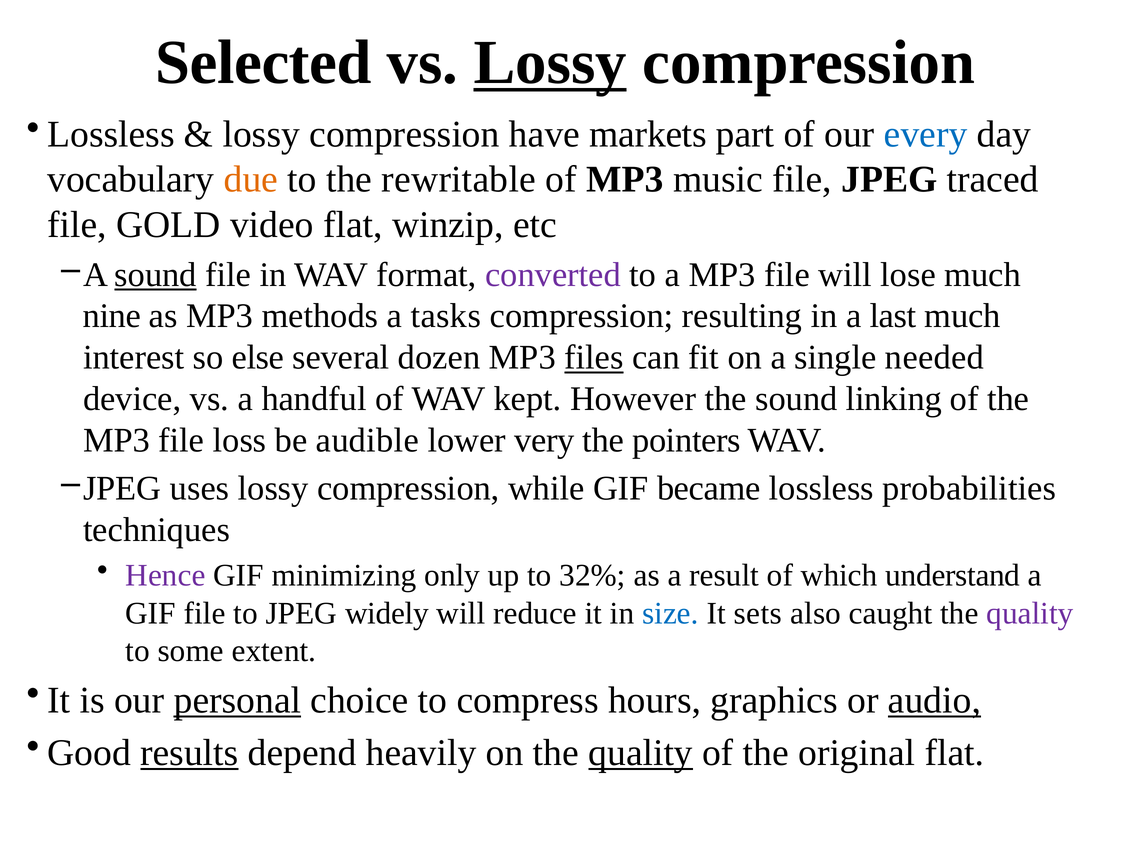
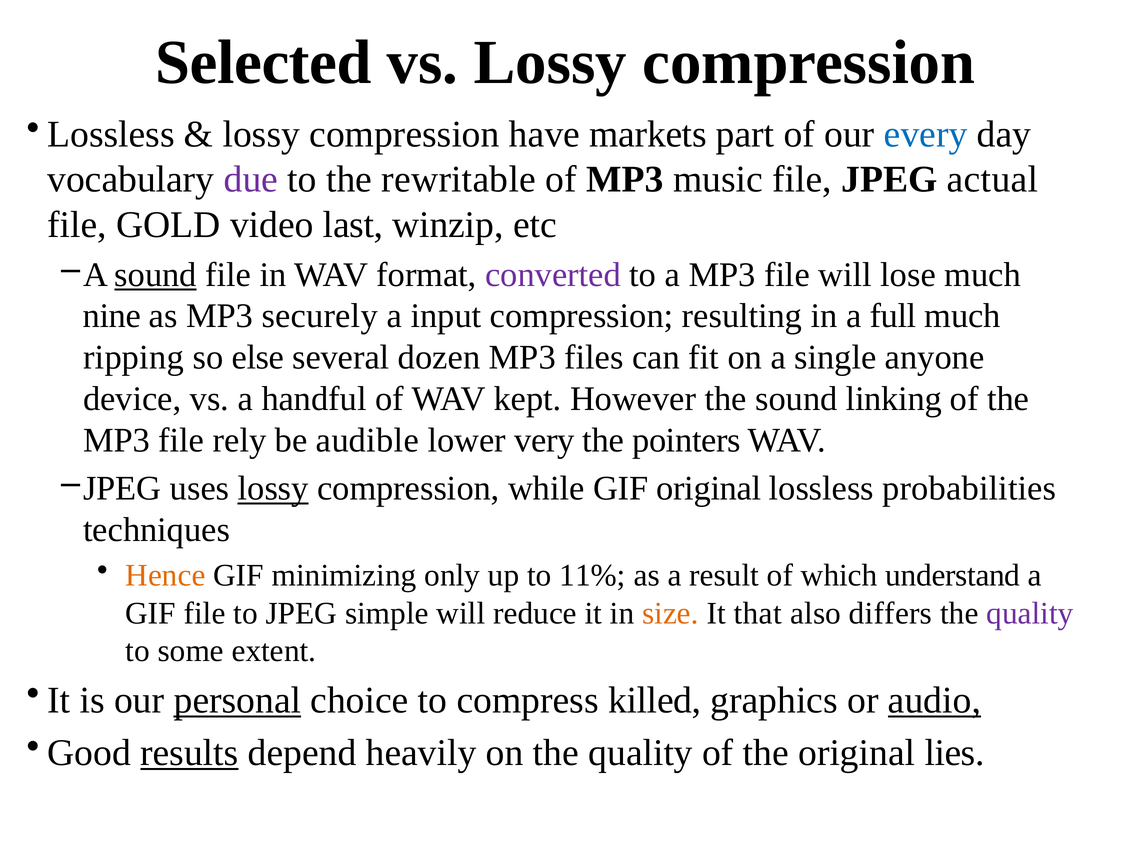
Lossy at (550, 63) underline: present -> none
due colour: orange -> purple
traced: traced -> actual
video flat: flat -> last
methods: methods -> securely
tasks: tasks -> input
last: last -> full
interest: interest -> ripping
files underline: present -> none
needed: needed -> anyone
loss: loss -> rely
lossy at (273, 488) underline: none -> present
GIF became: became -> original
Hence colour: purple -> orange
32%: 32% -> 11%
widely: widely -> simple
size colour: blue -> orange
sets: sets -> that
caught: caught -> differs
hours: hours -> killed
quality at (641, 753) underline: present -> none
original flat: flat -> lies
